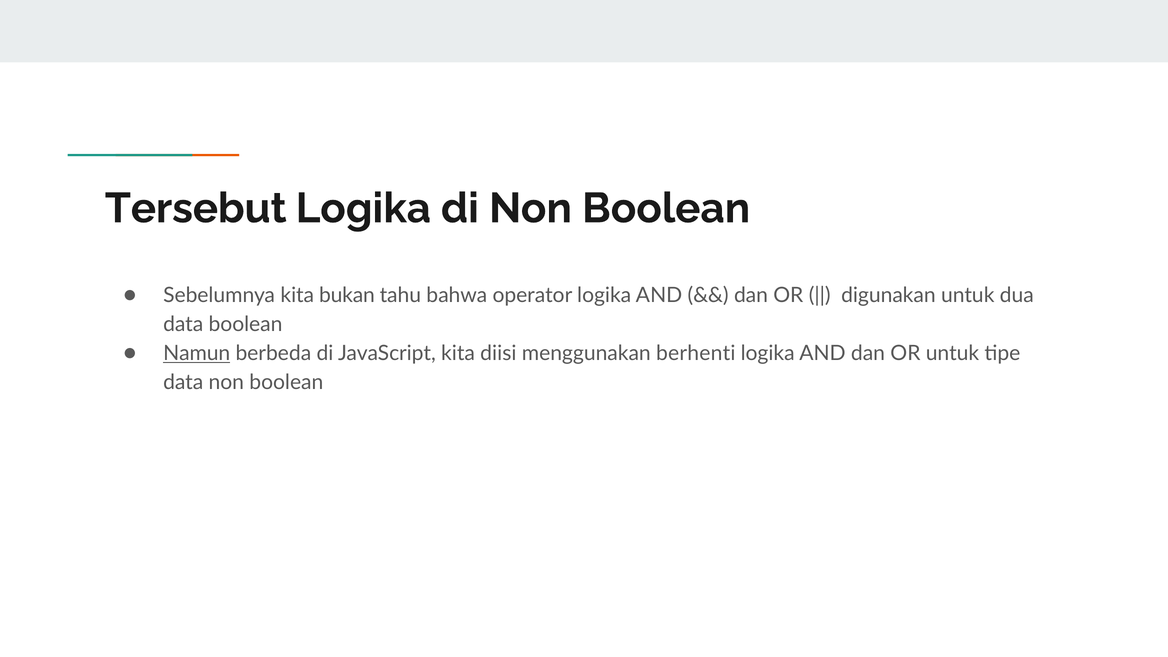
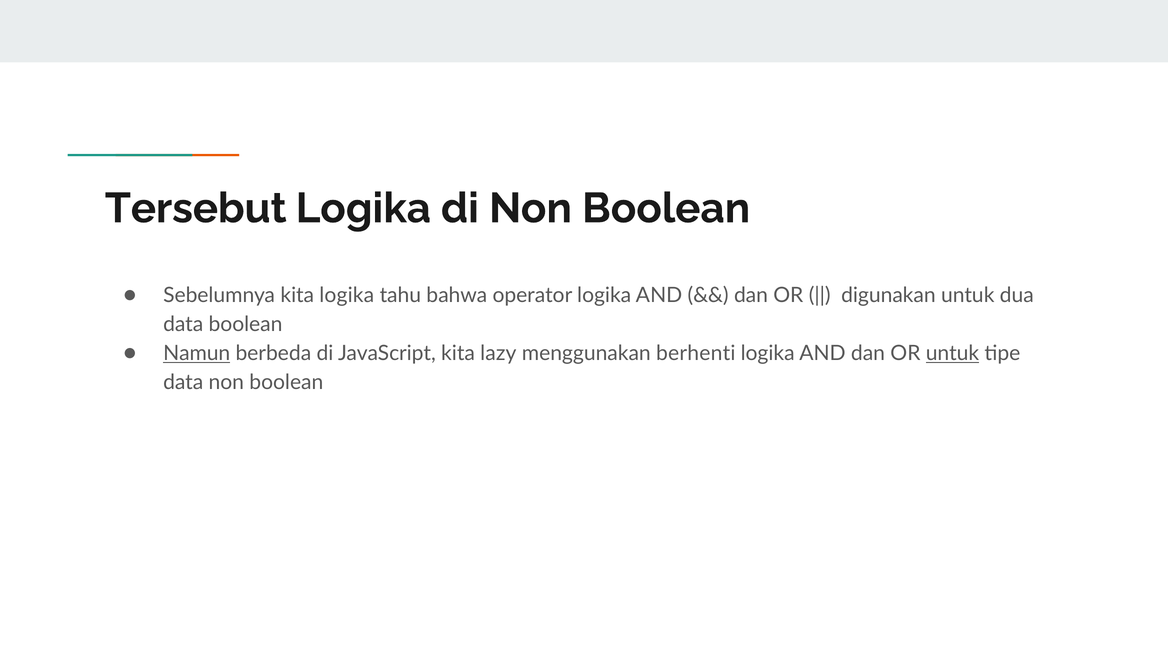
kita bukan: bukan -> logika
diisi: diisi -> lazy
untuk at (952, 353) underline: none -> present
